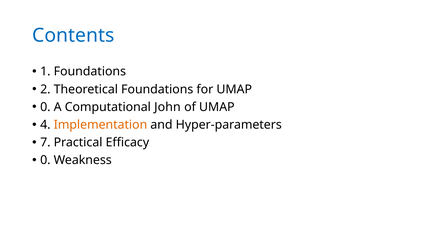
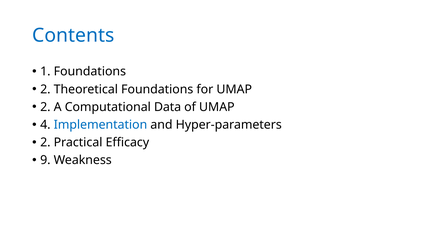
0 at (45, 107): 0 -> 2
John: John -> Data
Implementation colour: orange -> blue
7 at (45, 142): 7 -> 2
0 at (45, 160): 0 -> 9
